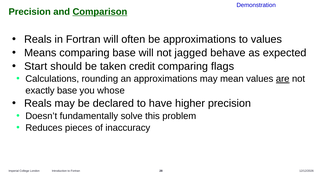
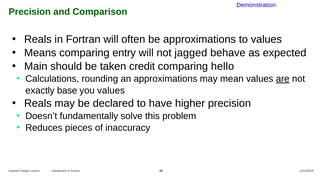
Comparison underline: present -> none
comparing base: base -> entry
Start: Start -> Main
flags: flags -> hello
you whose: whose -> values
